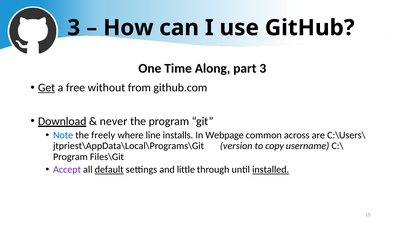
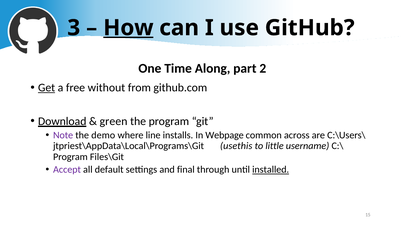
How underline: none -> present
part 3: 3 -> 2
never: never -> green
Note colour: blue -> purple
freely: freely -> demo
version: version -> usethis
copy: copy -> little
default underline: present -> none
little: little -> final
